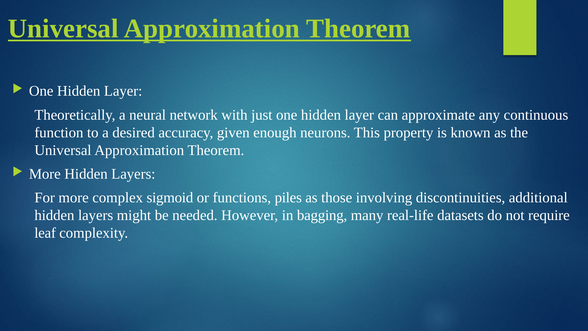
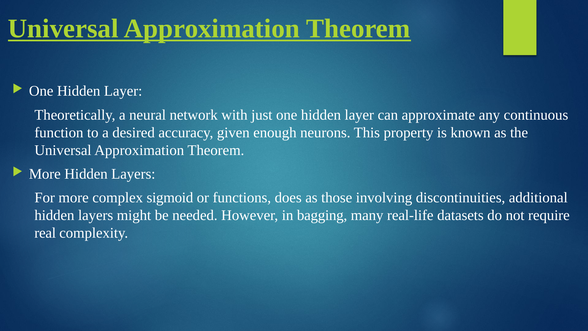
piles: piles -> does
leaf: leaf -> real
